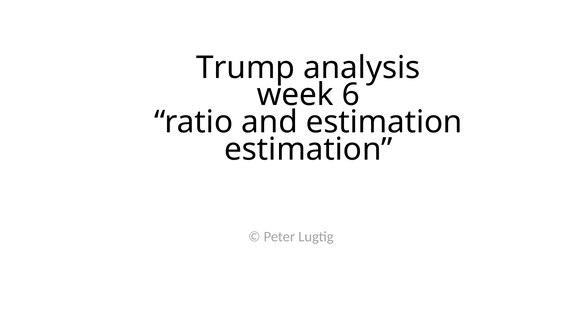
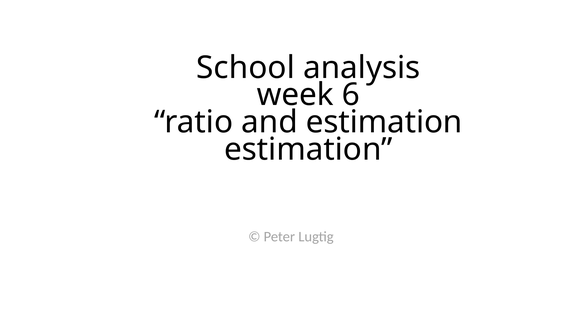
Trump: Trump -> School
